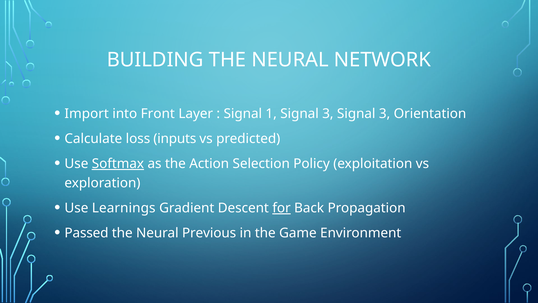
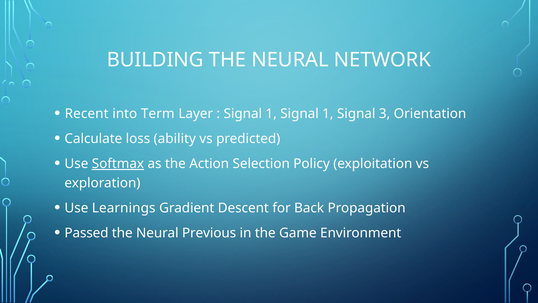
Import: Import -> Recent
Front: Front -> Term
1 Signal 3: 3 -> 1
inputs: inputs -> ability
for underline: present -> none
